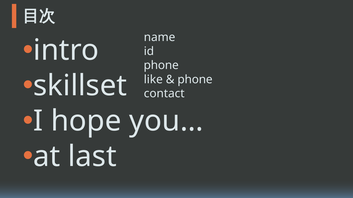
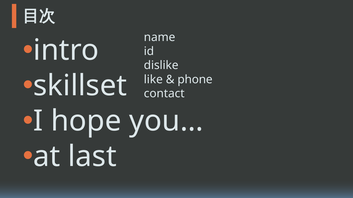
phone at (161, 65): phone -> dislike
